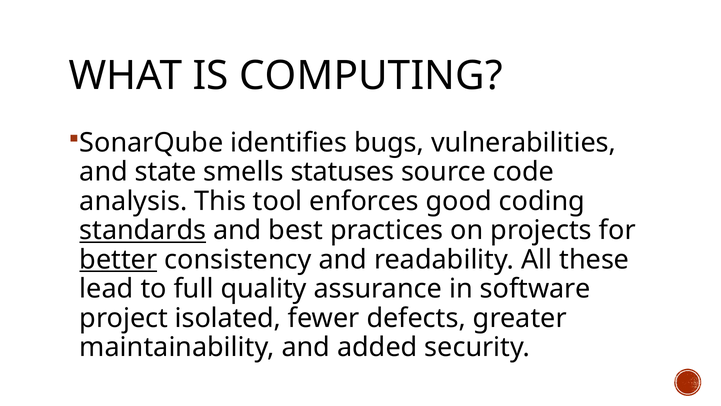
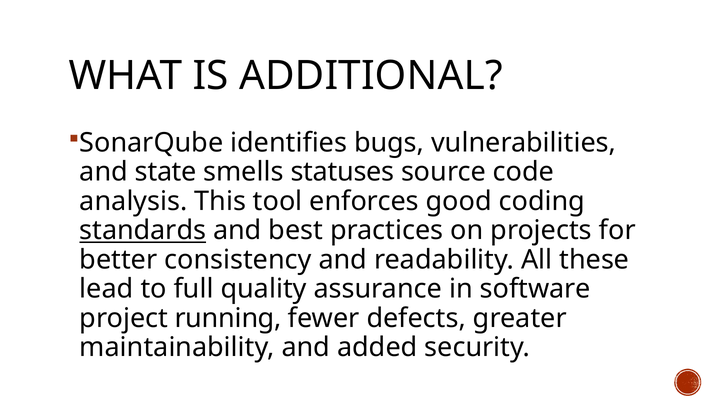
COMPUTING: COMPUTING -> ADDITIONAL
better underline: present -> none
isolated: isolated -> running
